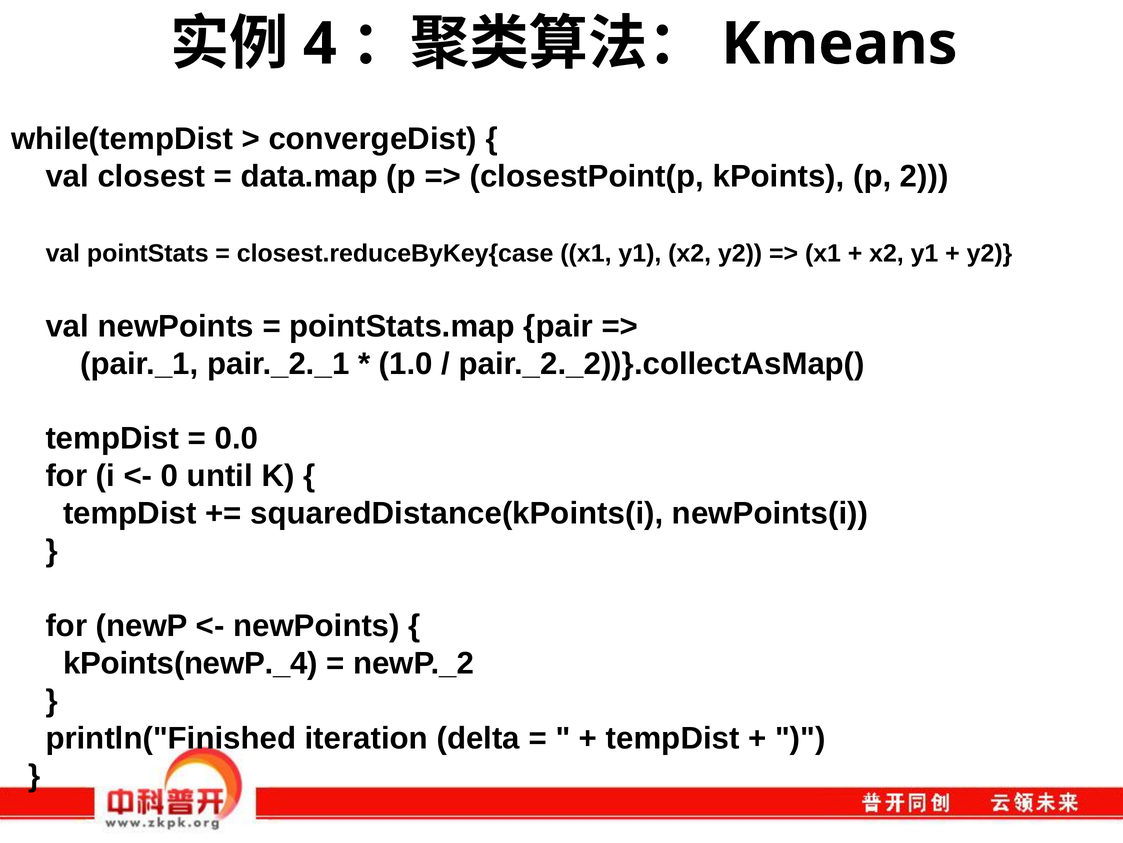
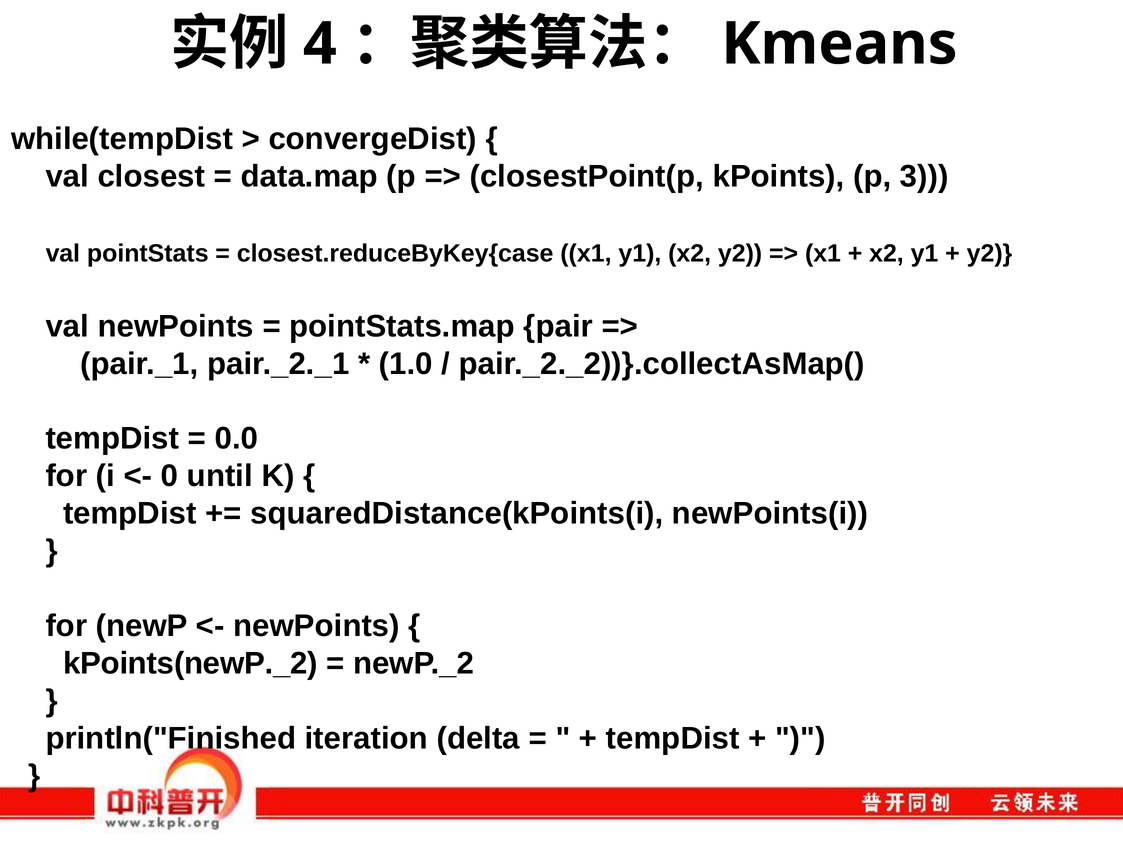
2: 2 -> 3
kPoints(newP._4: kPoints(newP._4 -> kPoints(newP._2
